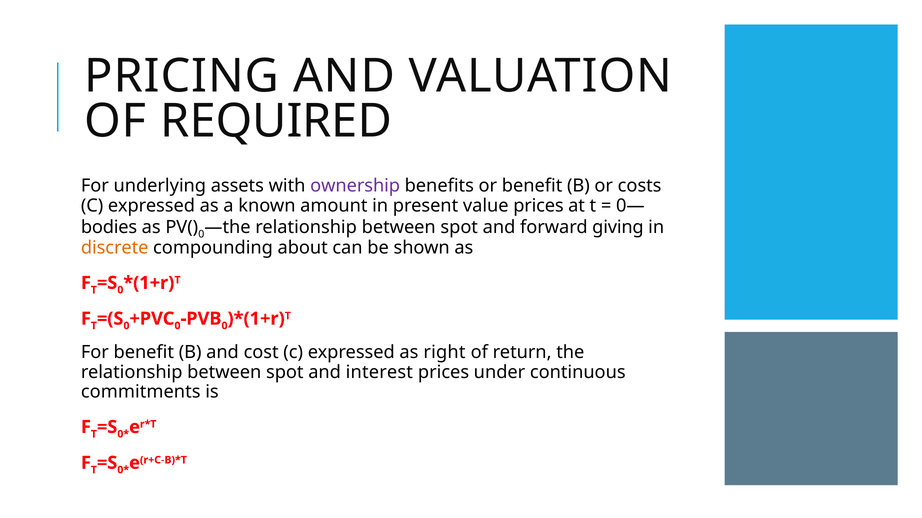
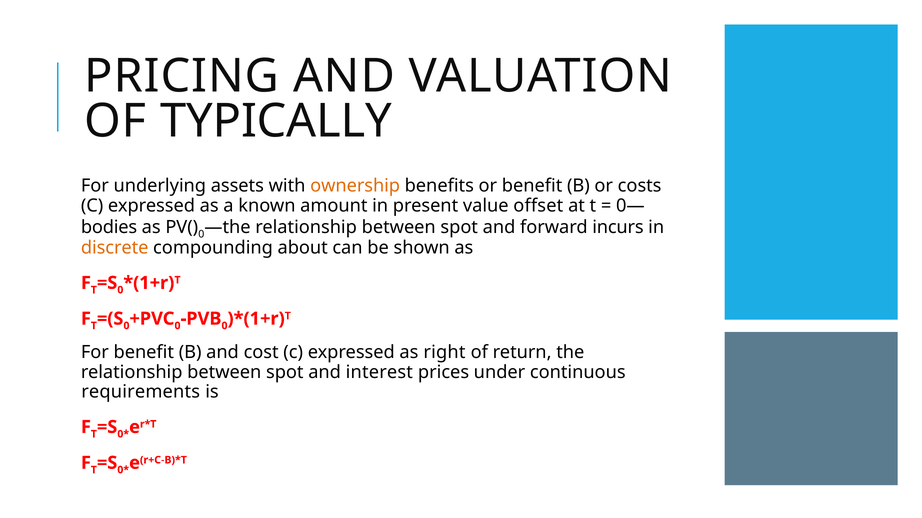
REQUIRED: REQUIRED -> TYPICALLY
ownership colour: purple -> orange
value prices: prices -> offset
giving: giving -> incurs
commitments: commitments -> requirements
